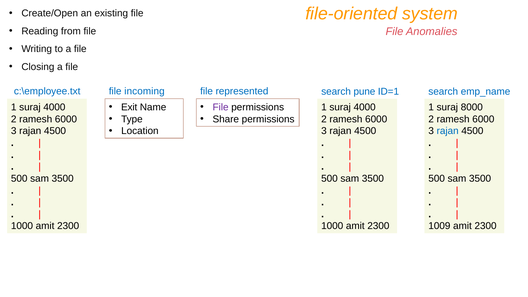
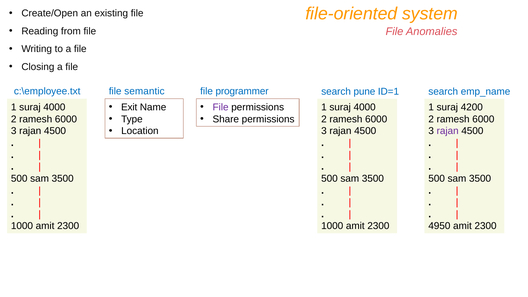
incoming: incoming -> semantic
represented: represented -> programmer
8000: 8000 -> 4200
rajan at (448, 131) colour: blue -> purple
1009: 1009 -> 4950
